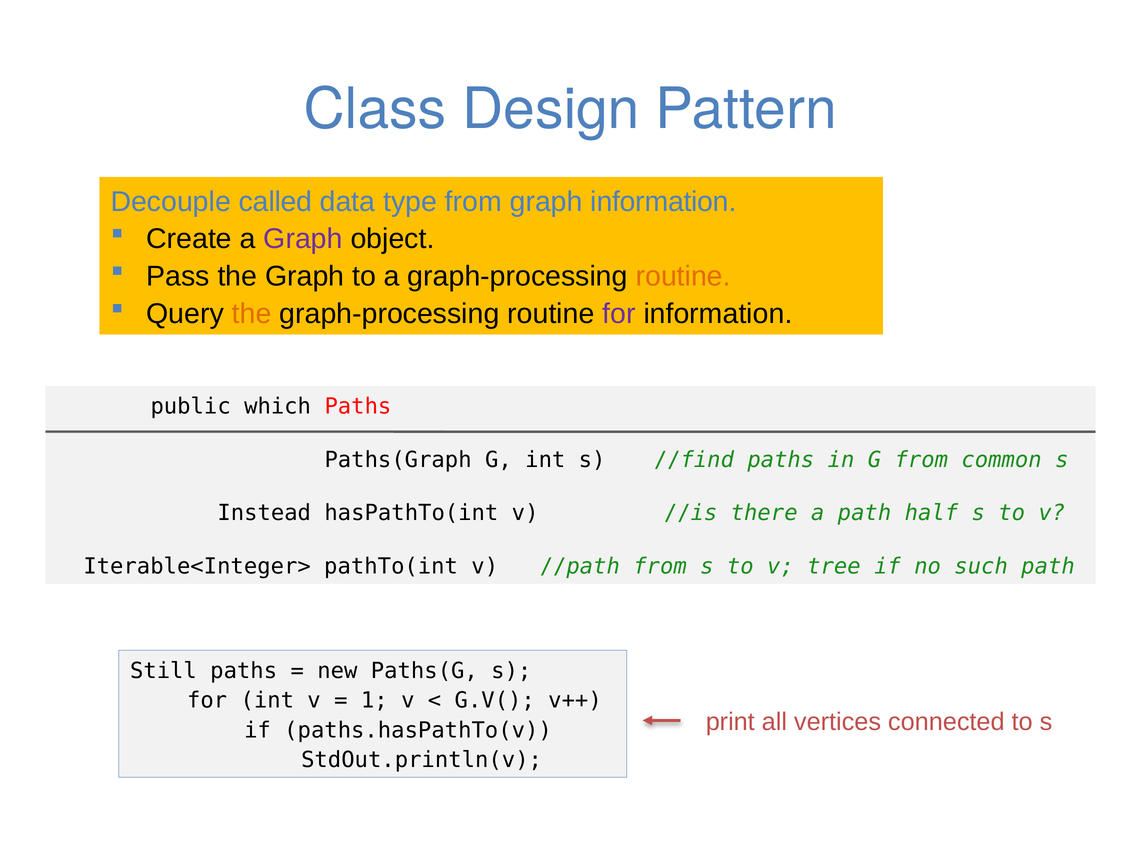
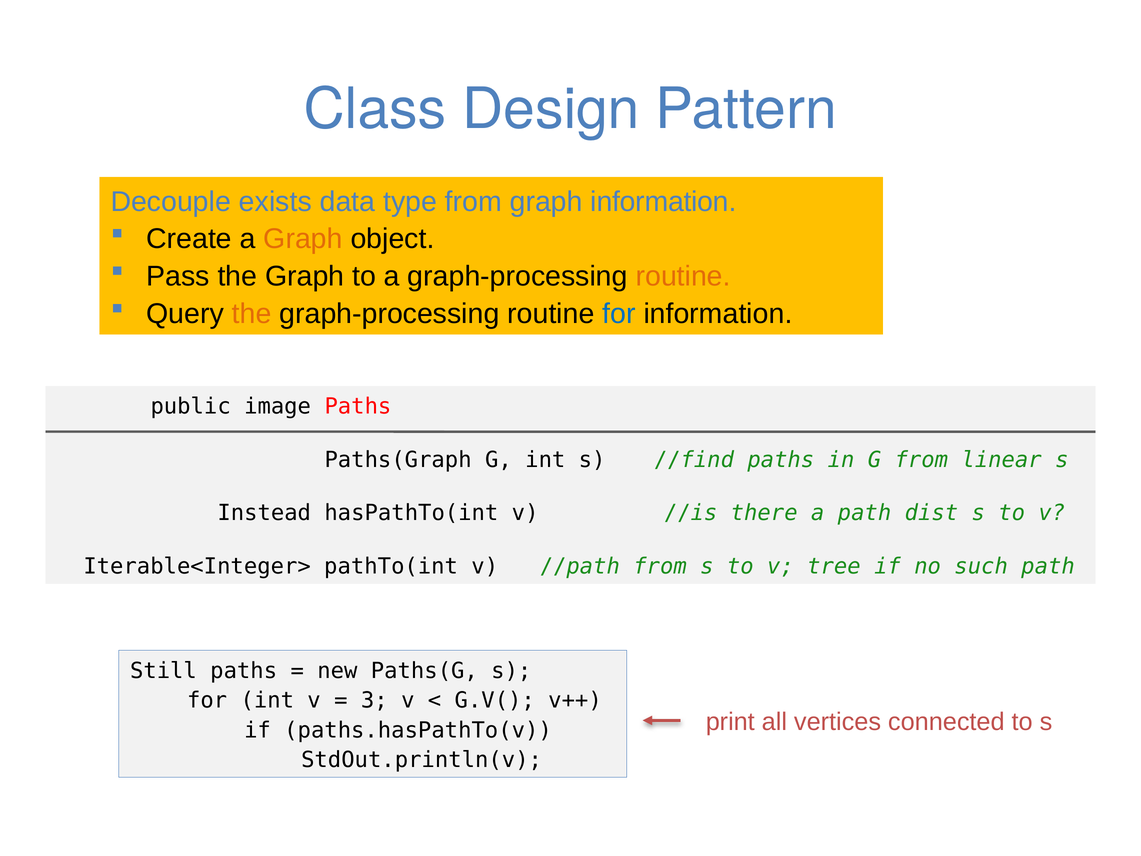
called: called -> exists
Graph at (303, 239) colour: purple -> orange
for at (619, 314) colour: purple -> blue
which: which -> image
common: common -> linear
half: half -> dist
1: 1 -> 3
